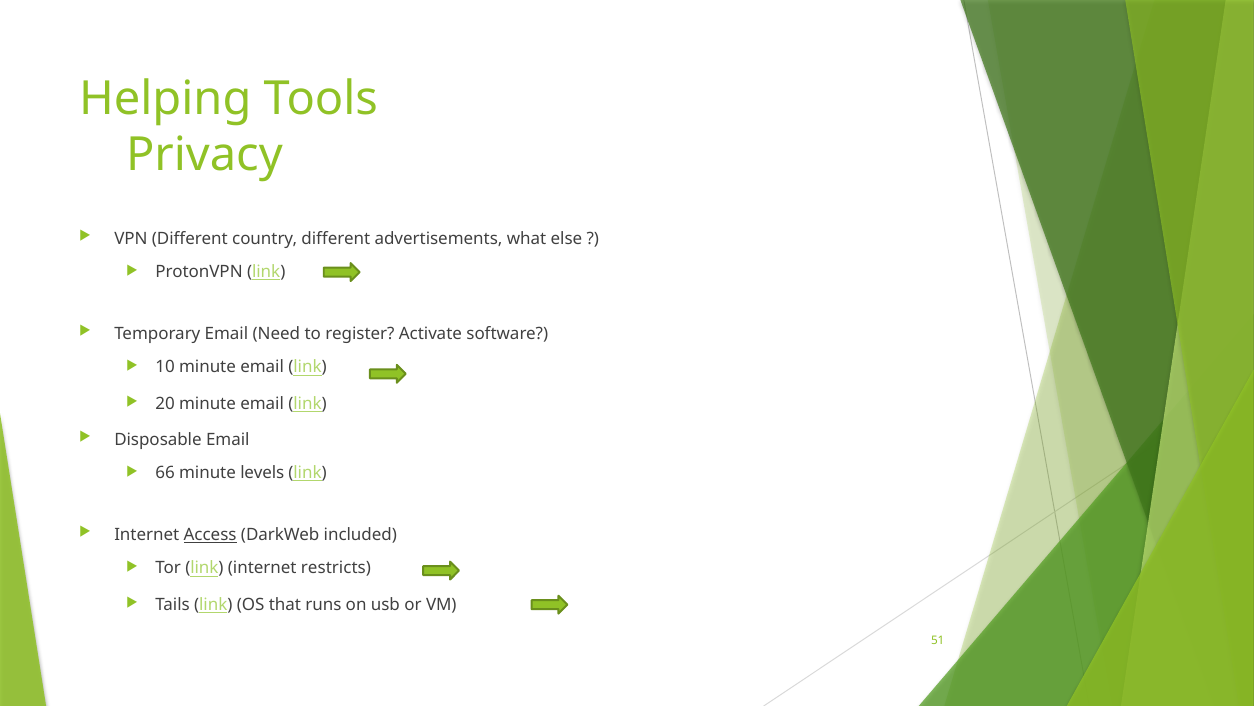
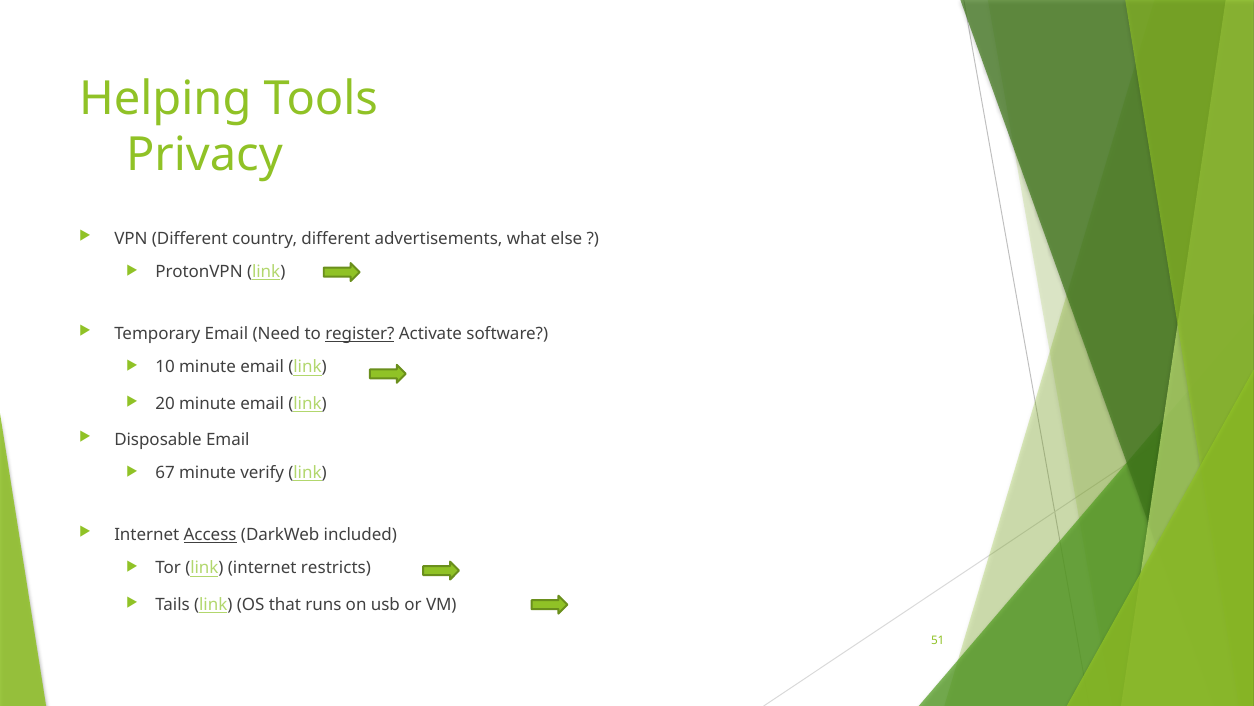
register underline: none -> present
66: 66 -> 67
levels: levels -> verify
